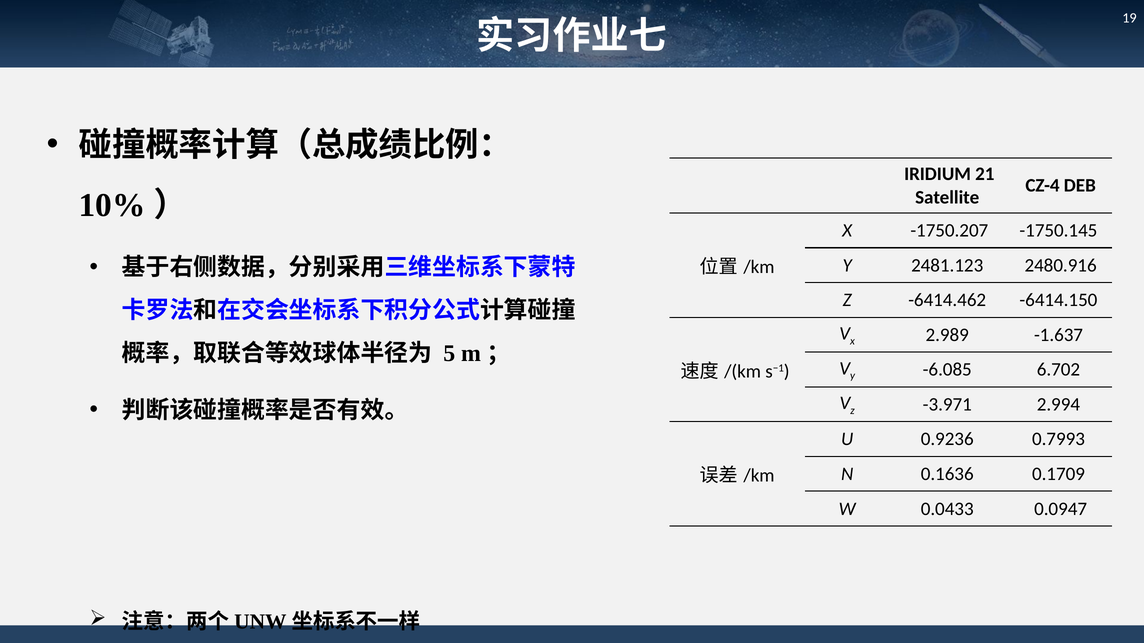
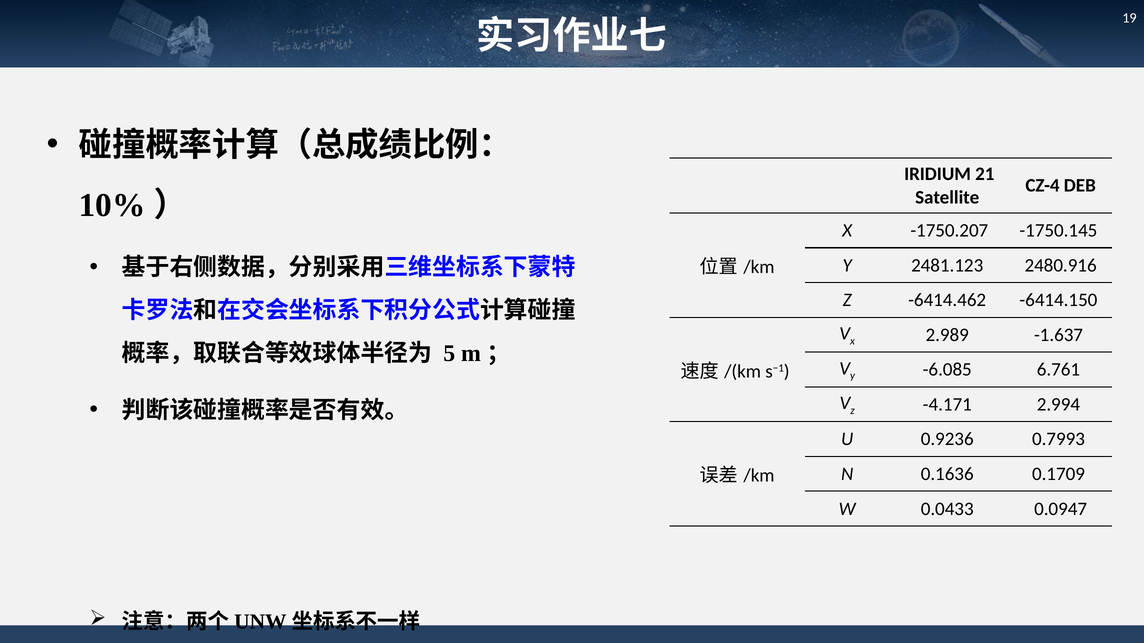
6.702: 6.702 -> 6.761
-3.971: -3.971 -> -4.171
